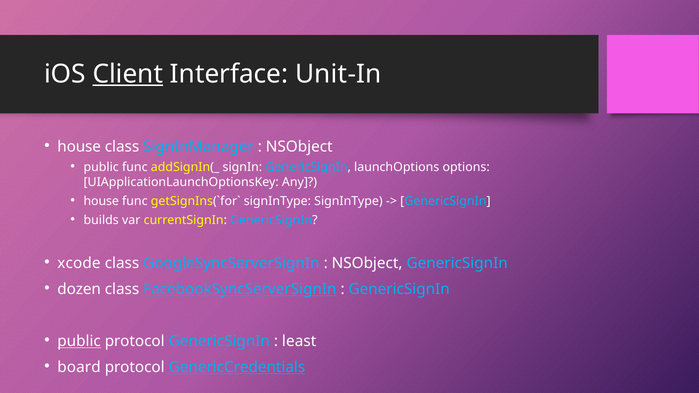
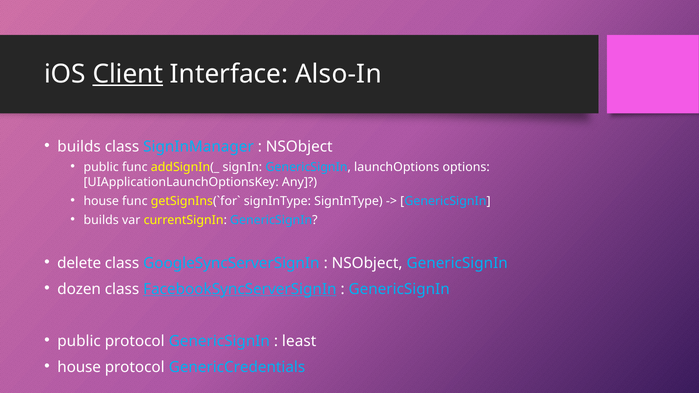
Unit-In: Unit-In -> Also-In
house at (79, 147): house -> builds
xcode: xcode -> delete
public at (79, 341) underline: present -> none
board at (79, 367): board -> house
GenericCredentials underline: present -> none
